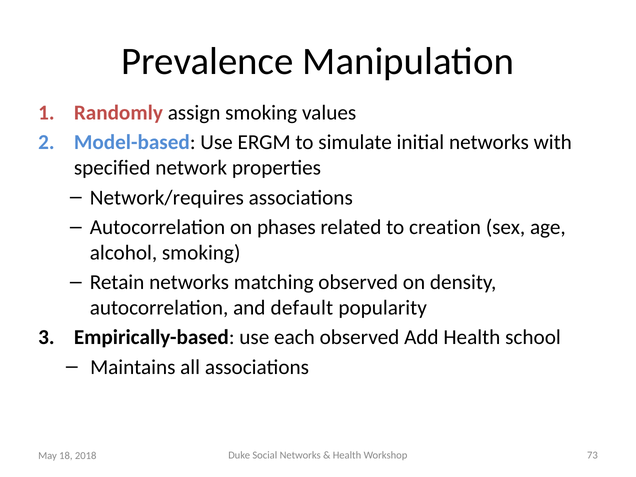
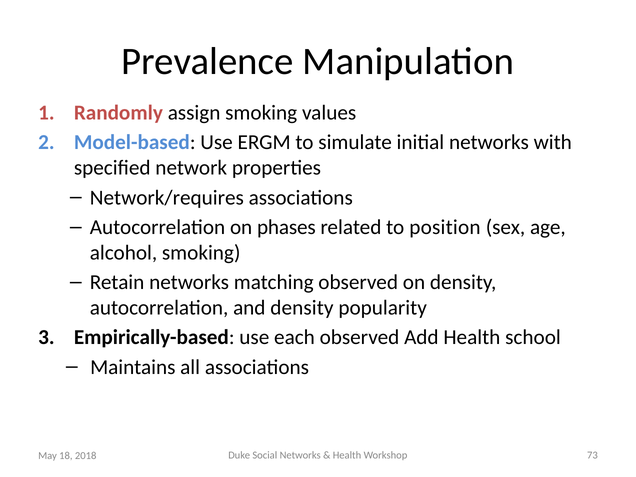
creation: creation -> position
and default: default -> density
